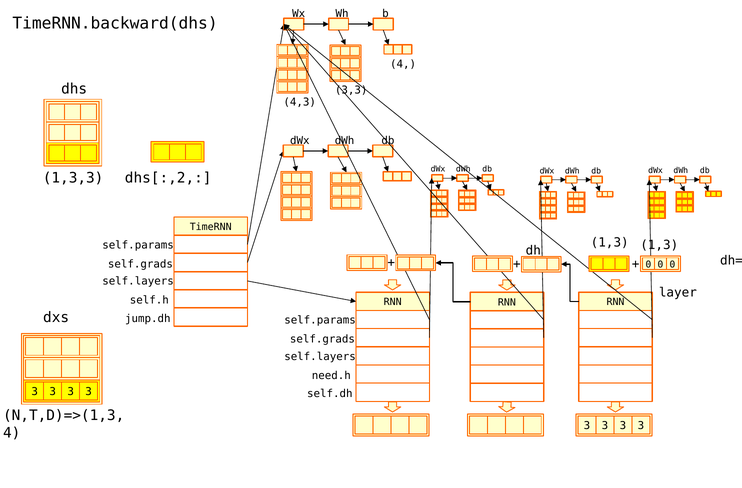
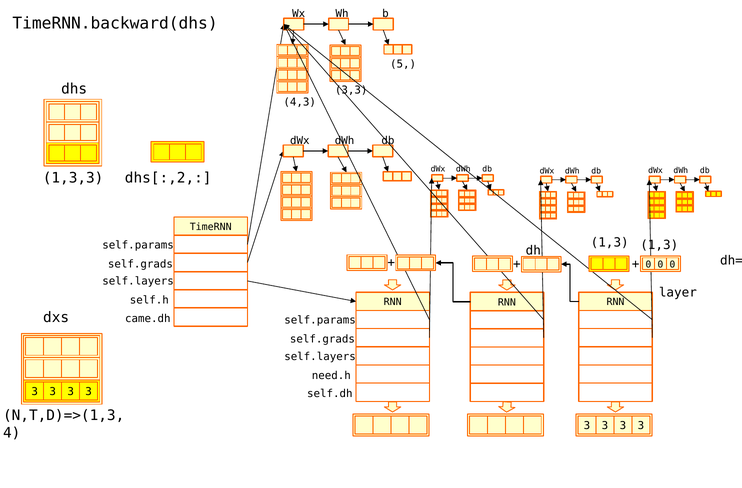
4 at (403, 64): 4 -> 5
jump.dh: jump.dh -> came.dh
